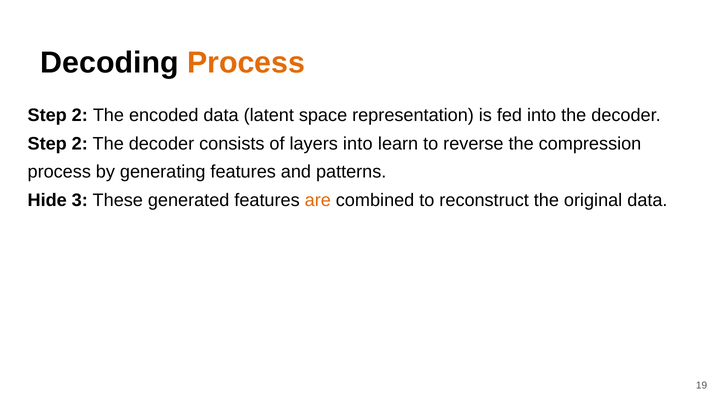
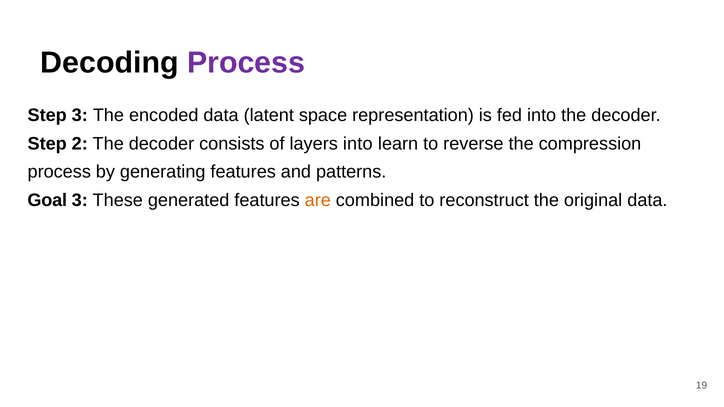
Process at (246, 63) colour: orange -> purple
2 at (80, 116): 2 -> 3
Hide: Hide -> Goal
